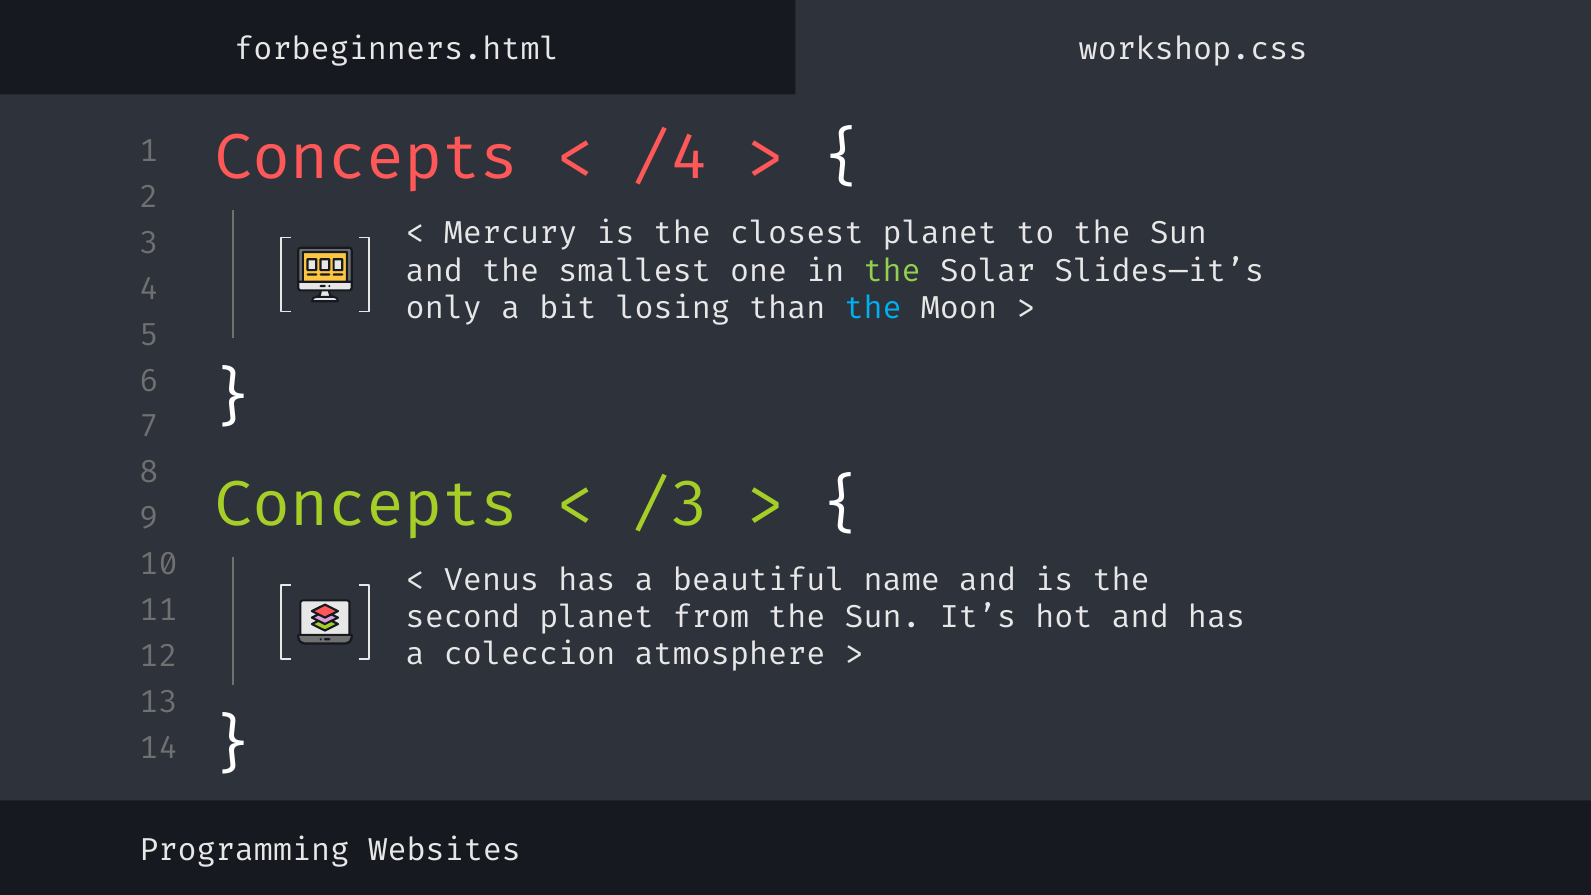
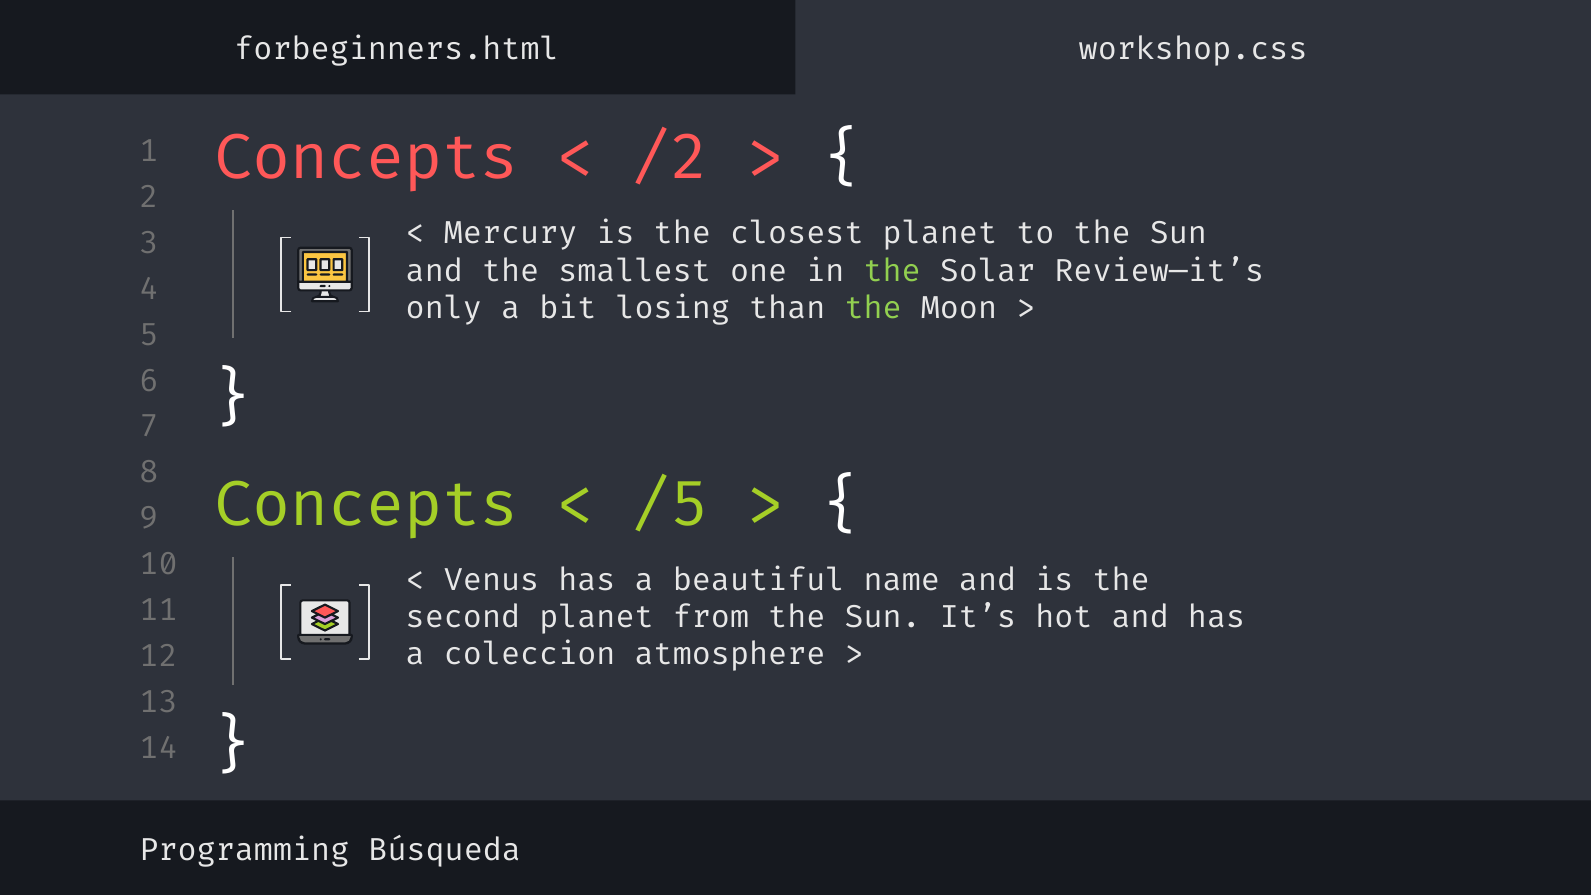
/4: /4 -> /2
Slides—it’s: Slides—it’s -> Review—it’s
the at (873, 308) colour: light blue -> light green
/3: /3 -> /5
Websites: Websites -> Búsqueda
